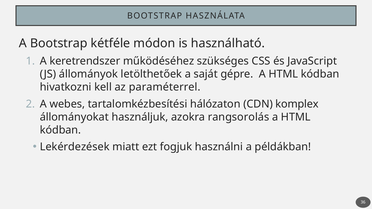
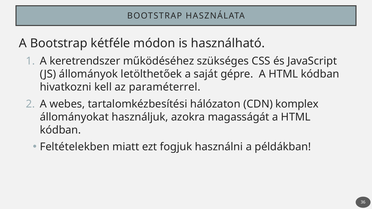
rangsorolás: rangsorolás -> magasságát
Lekérdezések: Lekérdezések -> Feltételekben
